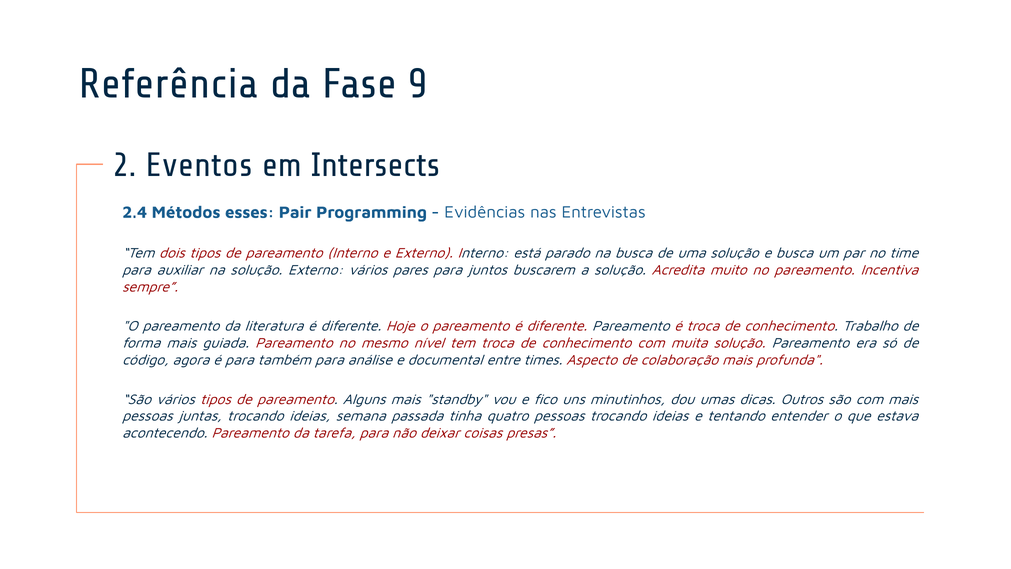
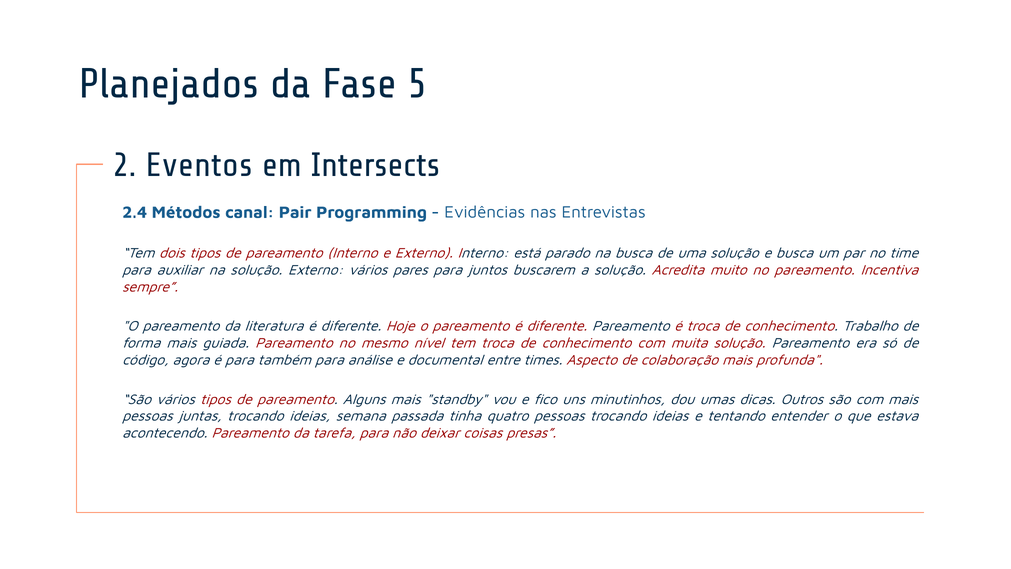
Referência: Referência -> Planejados
9: 9 -> 5
esses: esses -> canal
